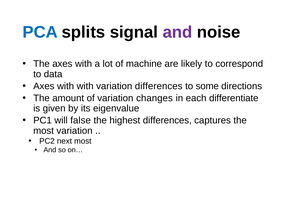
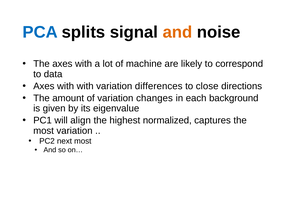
and at (177, 32) colour: purple -> orange
some: some -> close
differentiate: differentiate -> background
false: false -> align
highest differences: differences -> normalized
